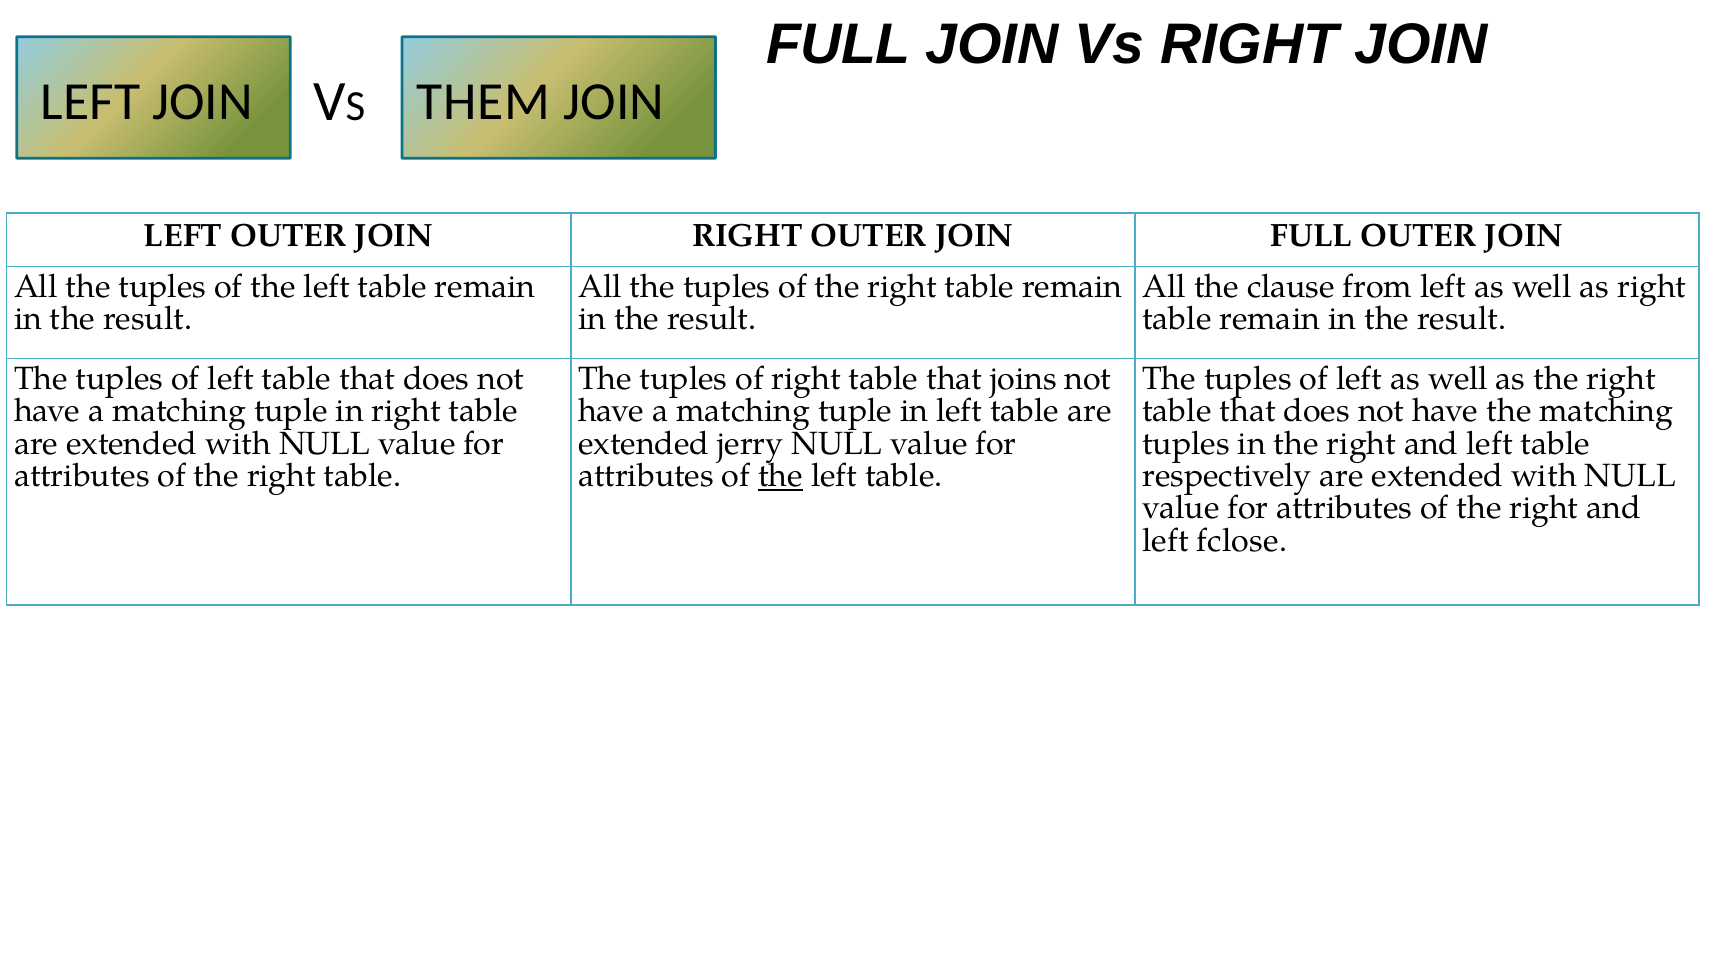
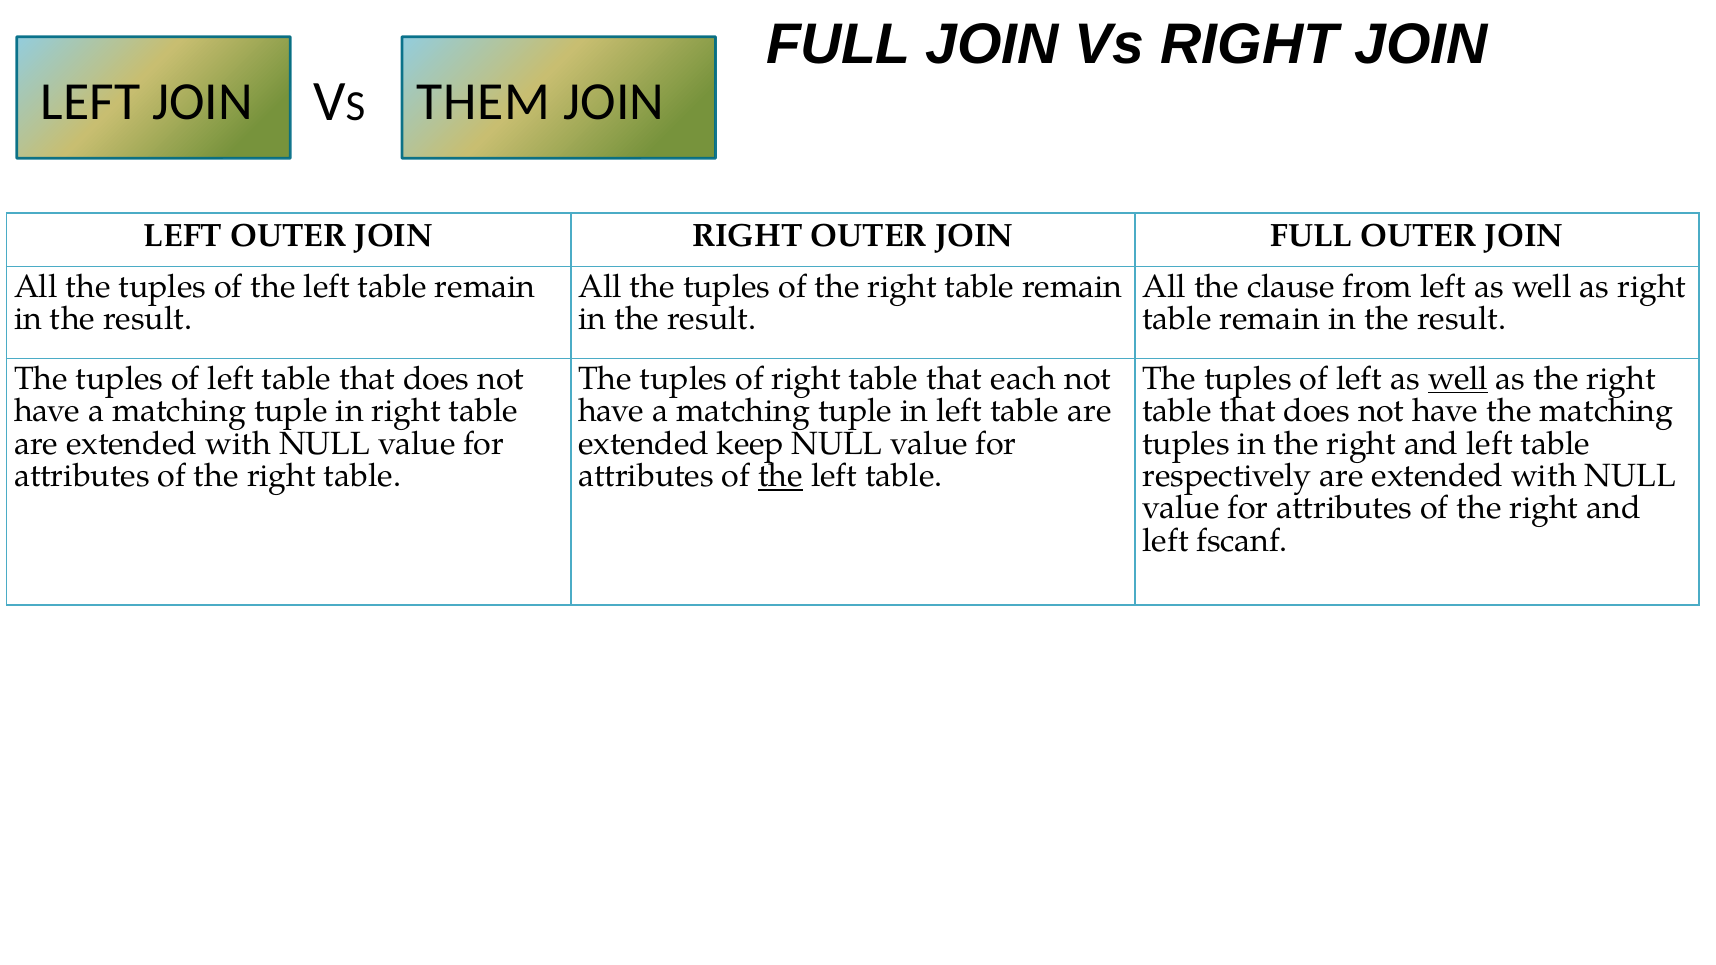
joins: joins -> each
well at (1458, 379) underline: none -> present
jerry: jerry -> keep
fclose: fclose -> fscanf
